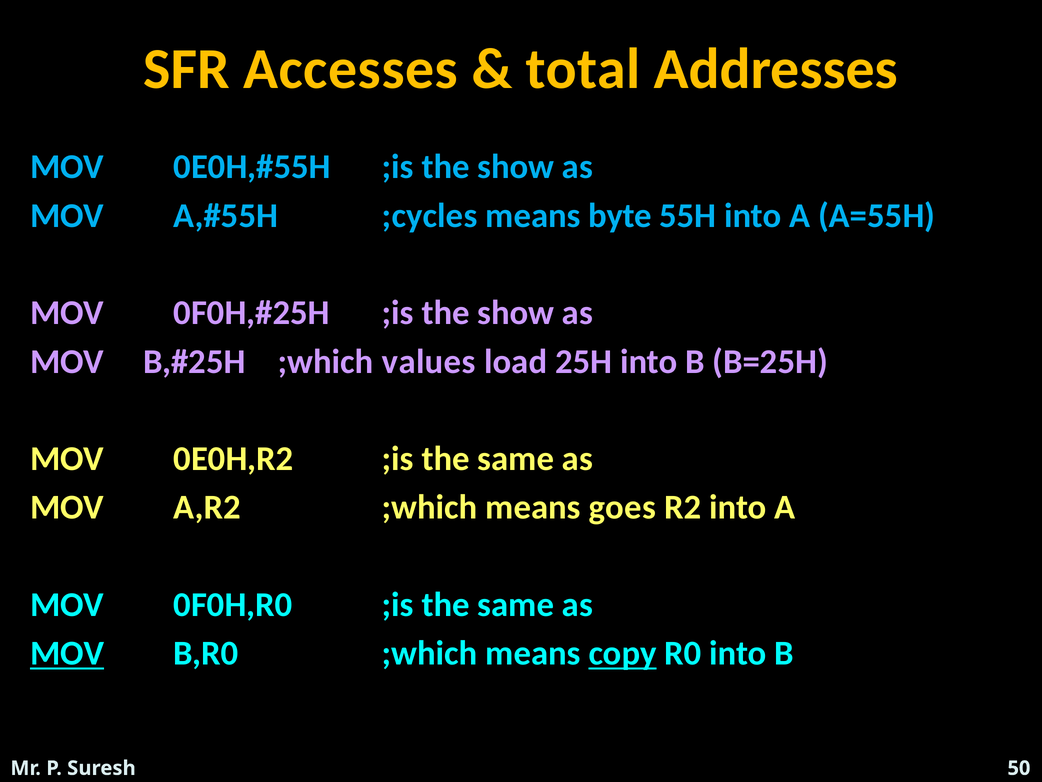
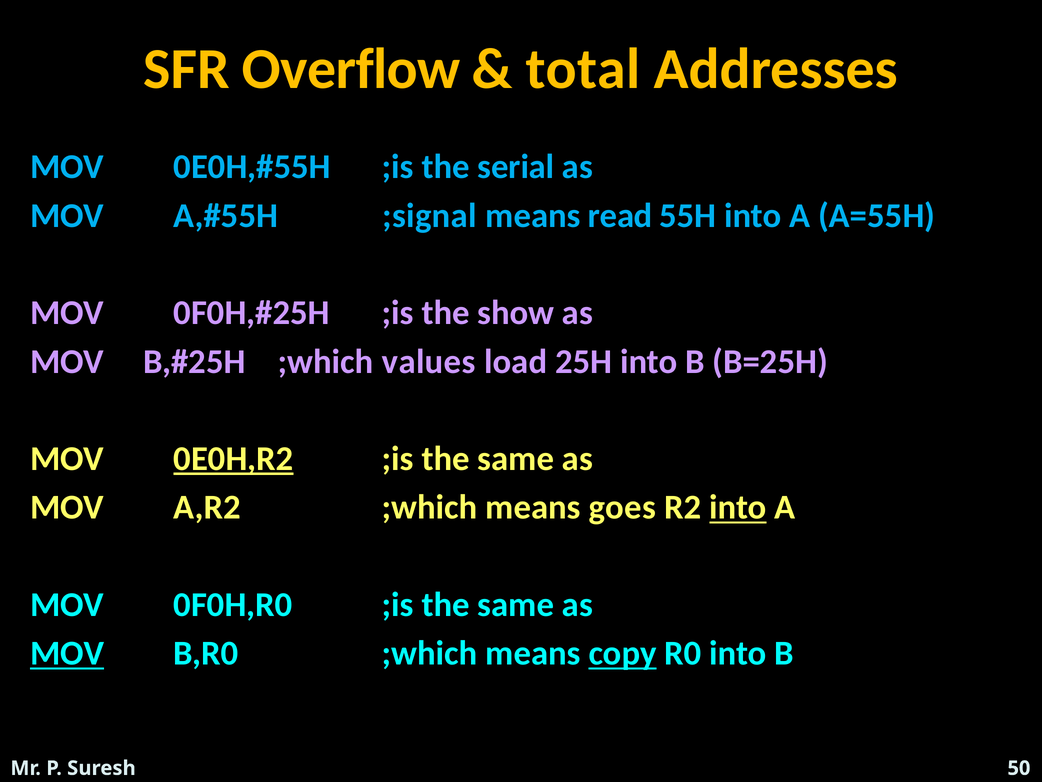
Accesses: Accesses -> Overflow
show at (516, 167): show -> serial
;cycles: ;cycles -> ;signal
byte: byte -> read
0E0H,R2 underline: none -> present
into at (738, 507) underline: none -> present
